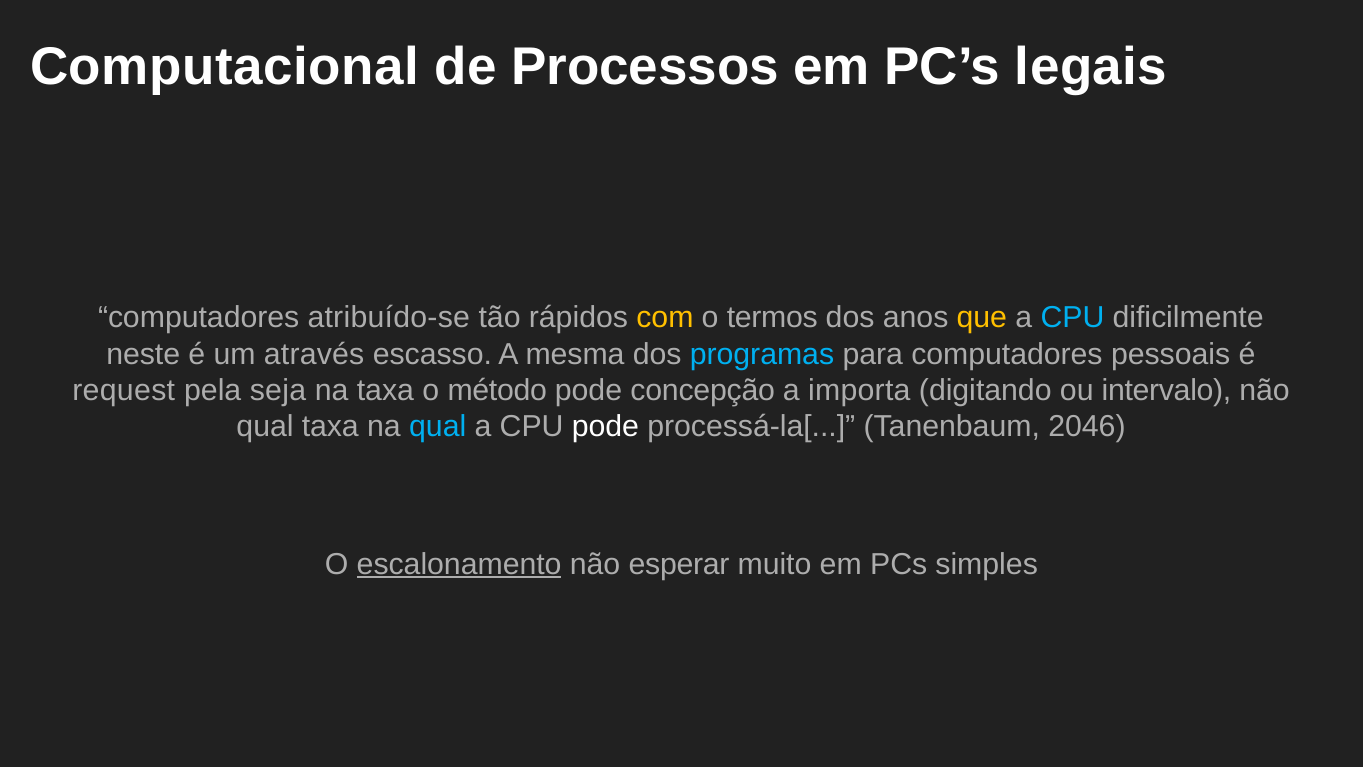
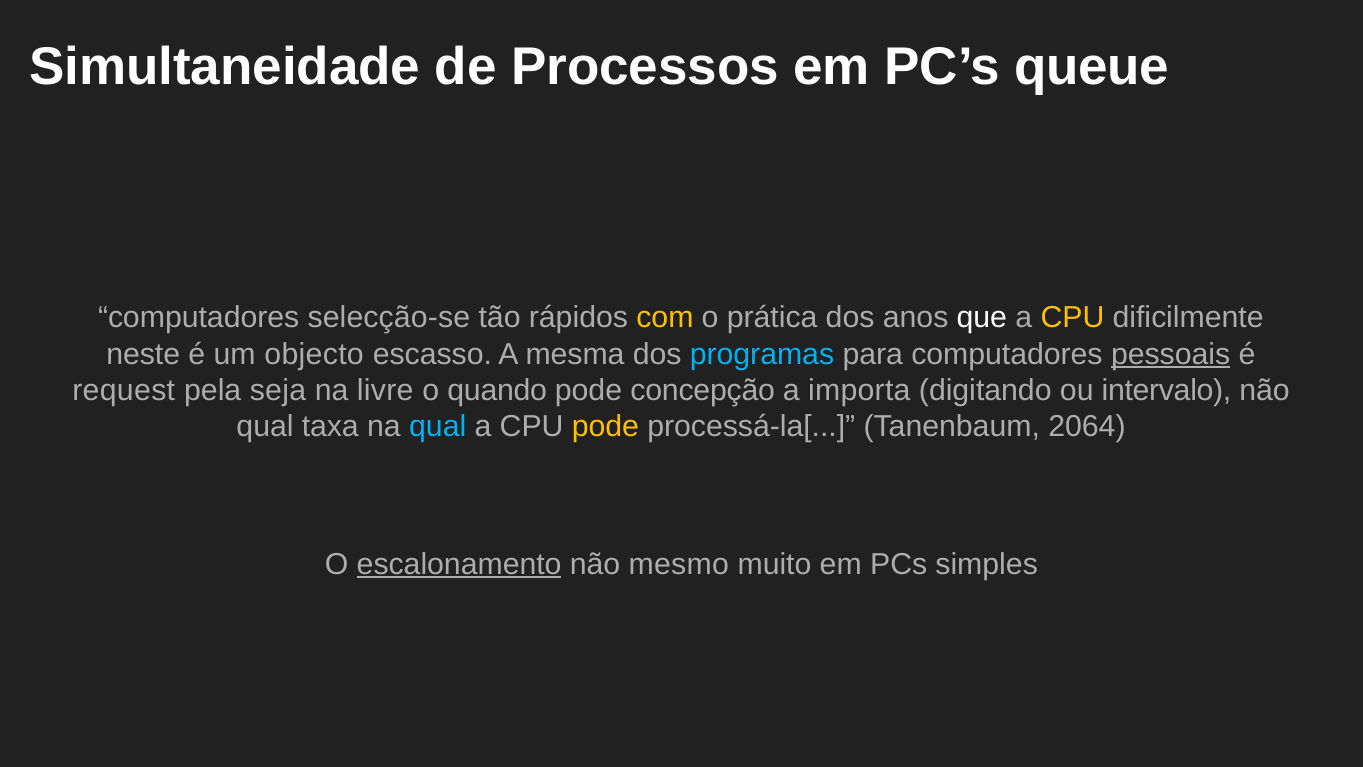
Computacional: Computacional -> Simultaneidade
legais: legais -> queue
atribuído-se: atribuído-se -> selecção-se
termos: termos -> prática
que colour: yellow -> white
CPU at (1072, 318) colour: light blue -> yellow
através: através -> objecto
pessoais underline: none -> present
na taxa: taxa -> livre
método: método -> quando
pode at (605, 427) colour: white -> yellow
2046: 2046 -> 2064
esperar: esperar -> mesmo
